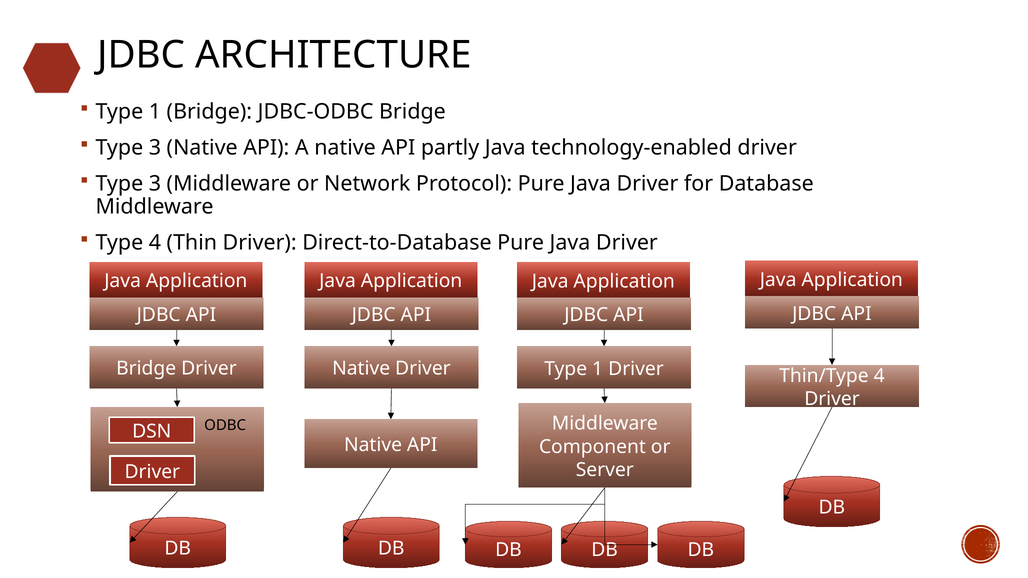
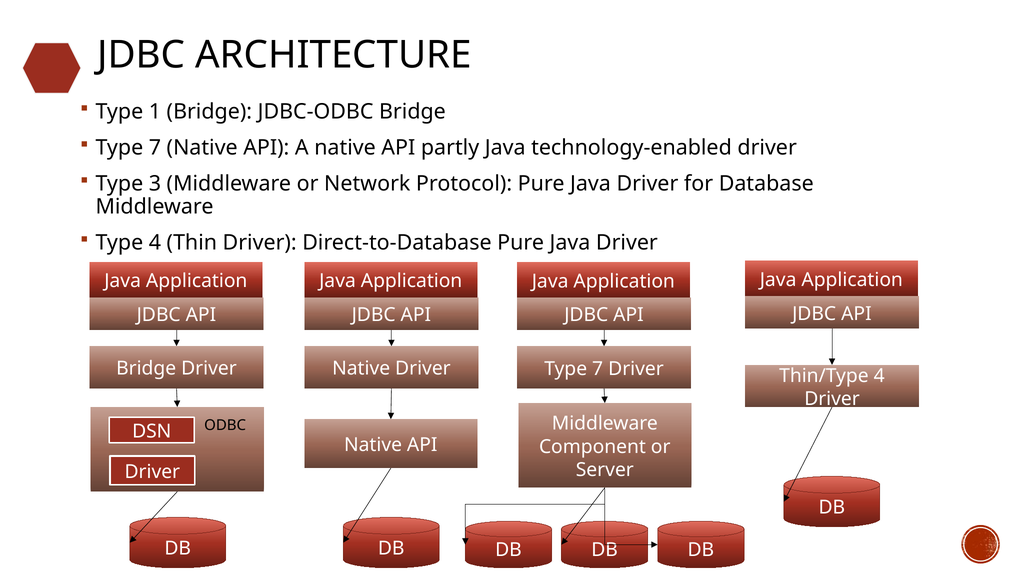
3 at (155, 148): 3 -> 7
1 at (598, 369): 1 -> 7
